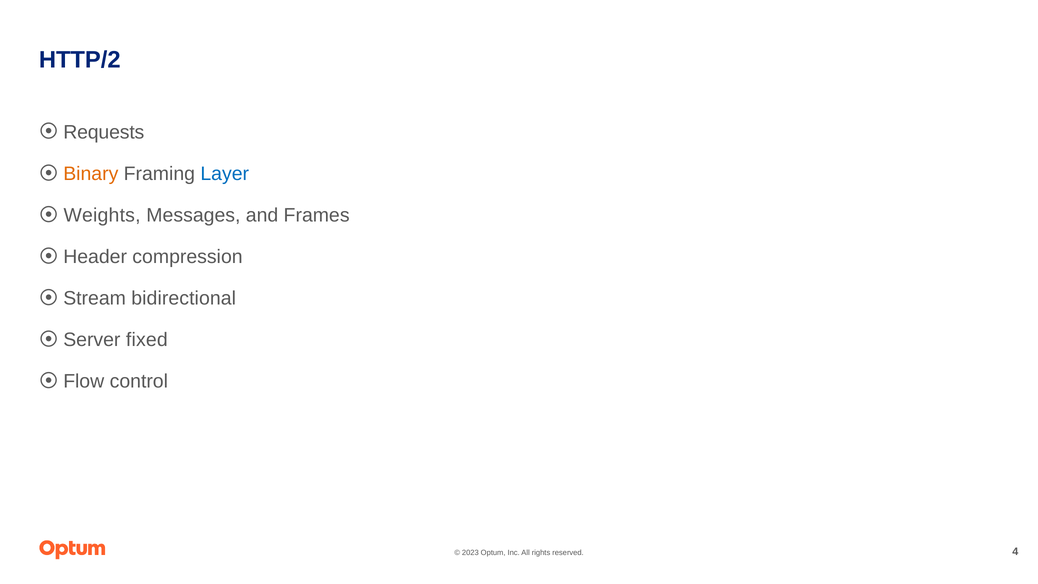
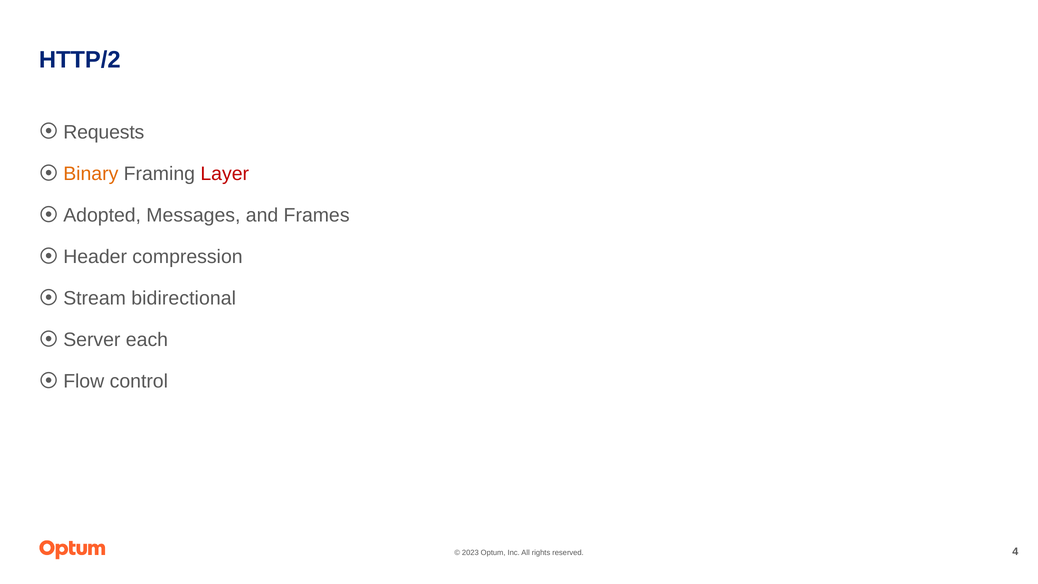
Layer colour: blue -> red
Weights: Weights -> Adopted
fixed: fixed -> each
